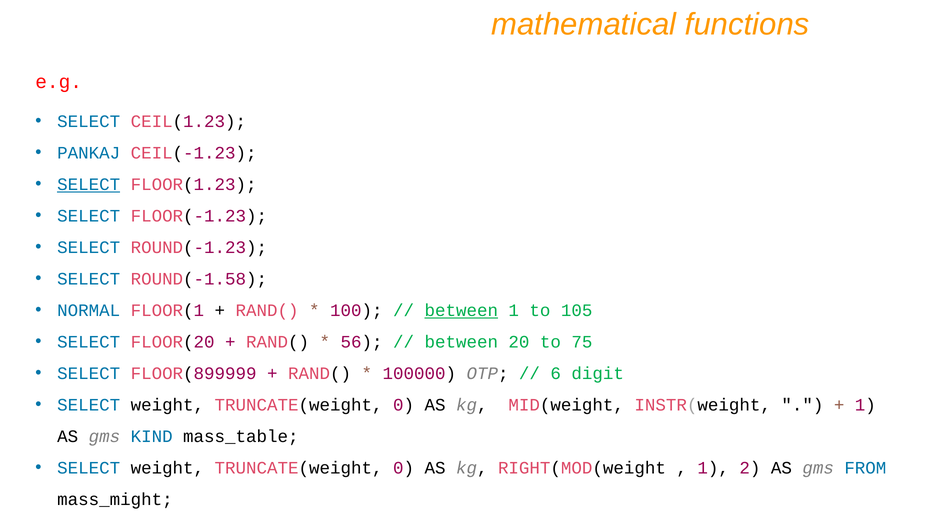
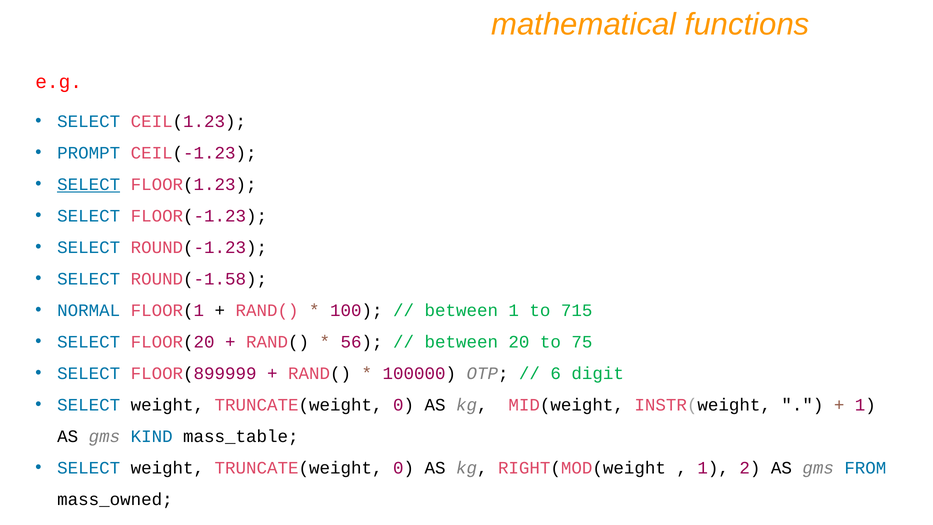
PANKAJ: PANKAJ -> PROMPT
between at (461, 310) underline: present -> none
105: 105 -> 715
mass_might: mass_might -> mass_owned
